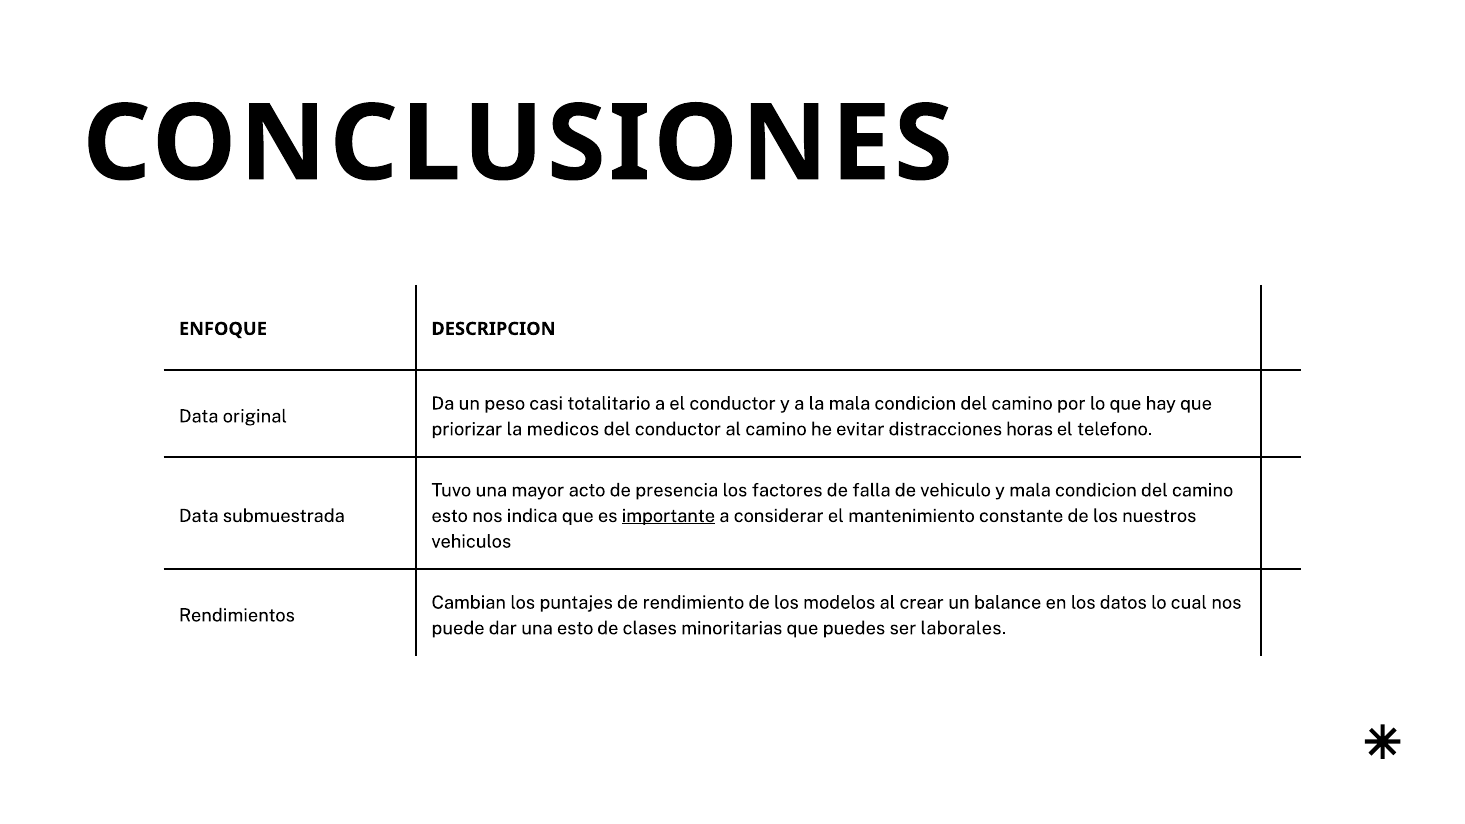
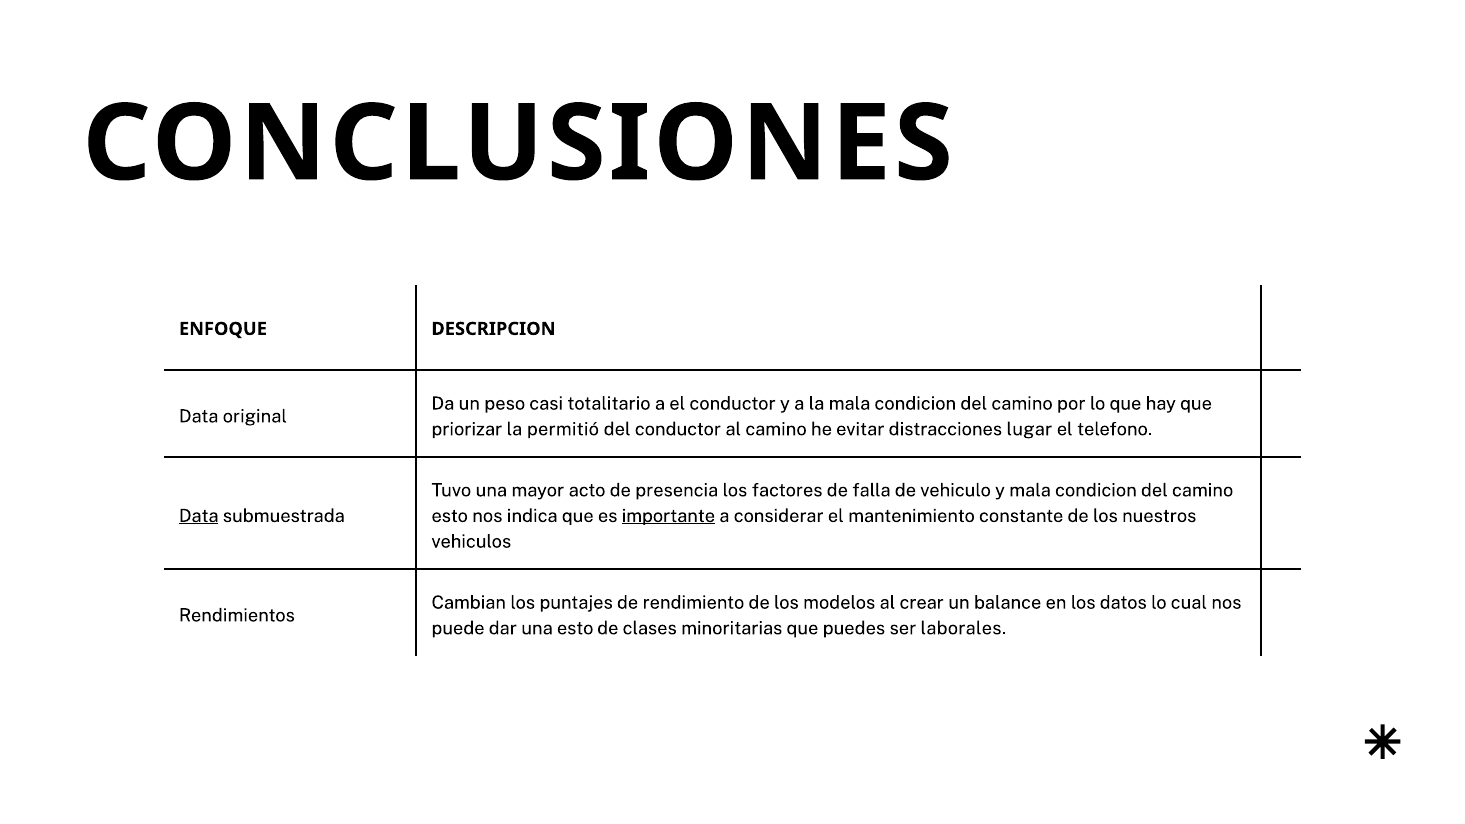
medicos: medicos -> permitió
horas: horas -> lugar
Data at (199, 516) underline: none -> present
